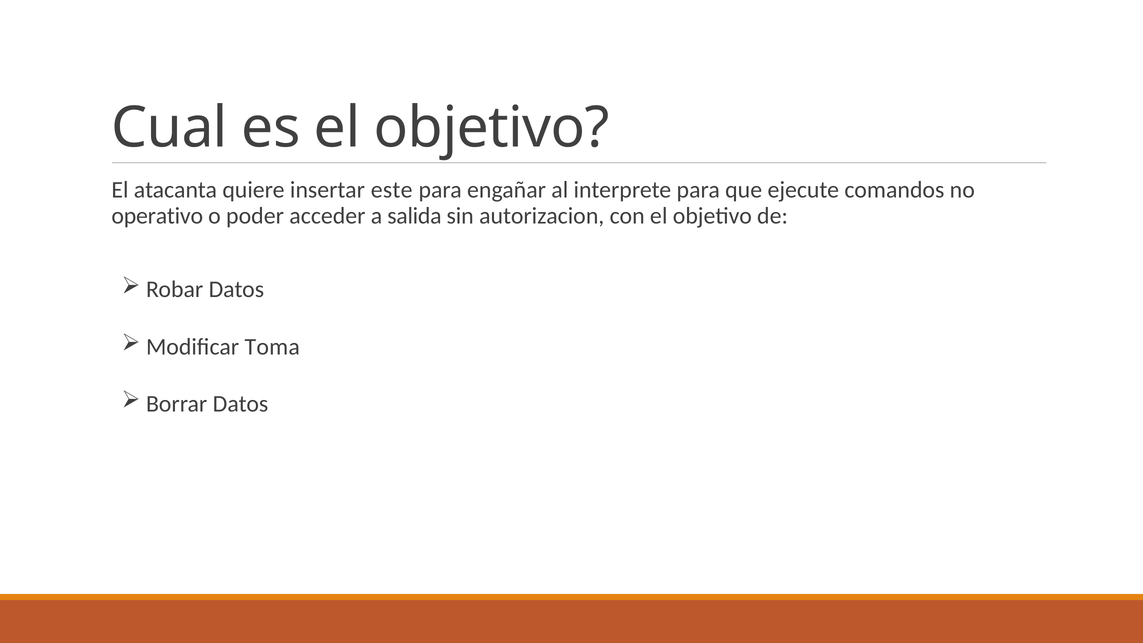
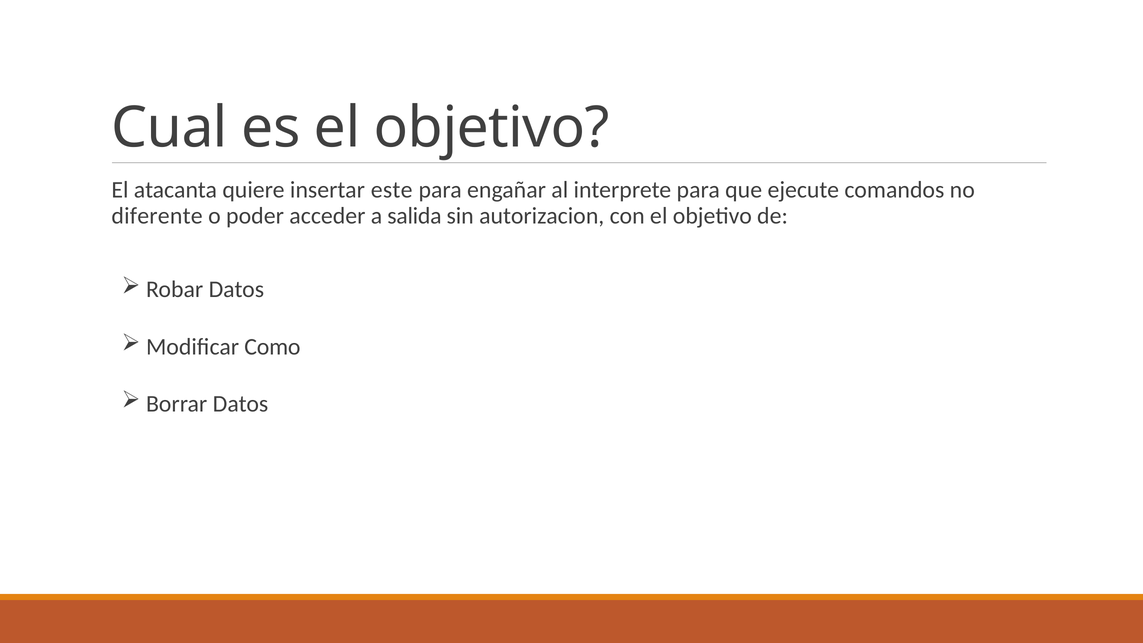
operativo: operativo -> diferente
Toma: Toma -> Como
